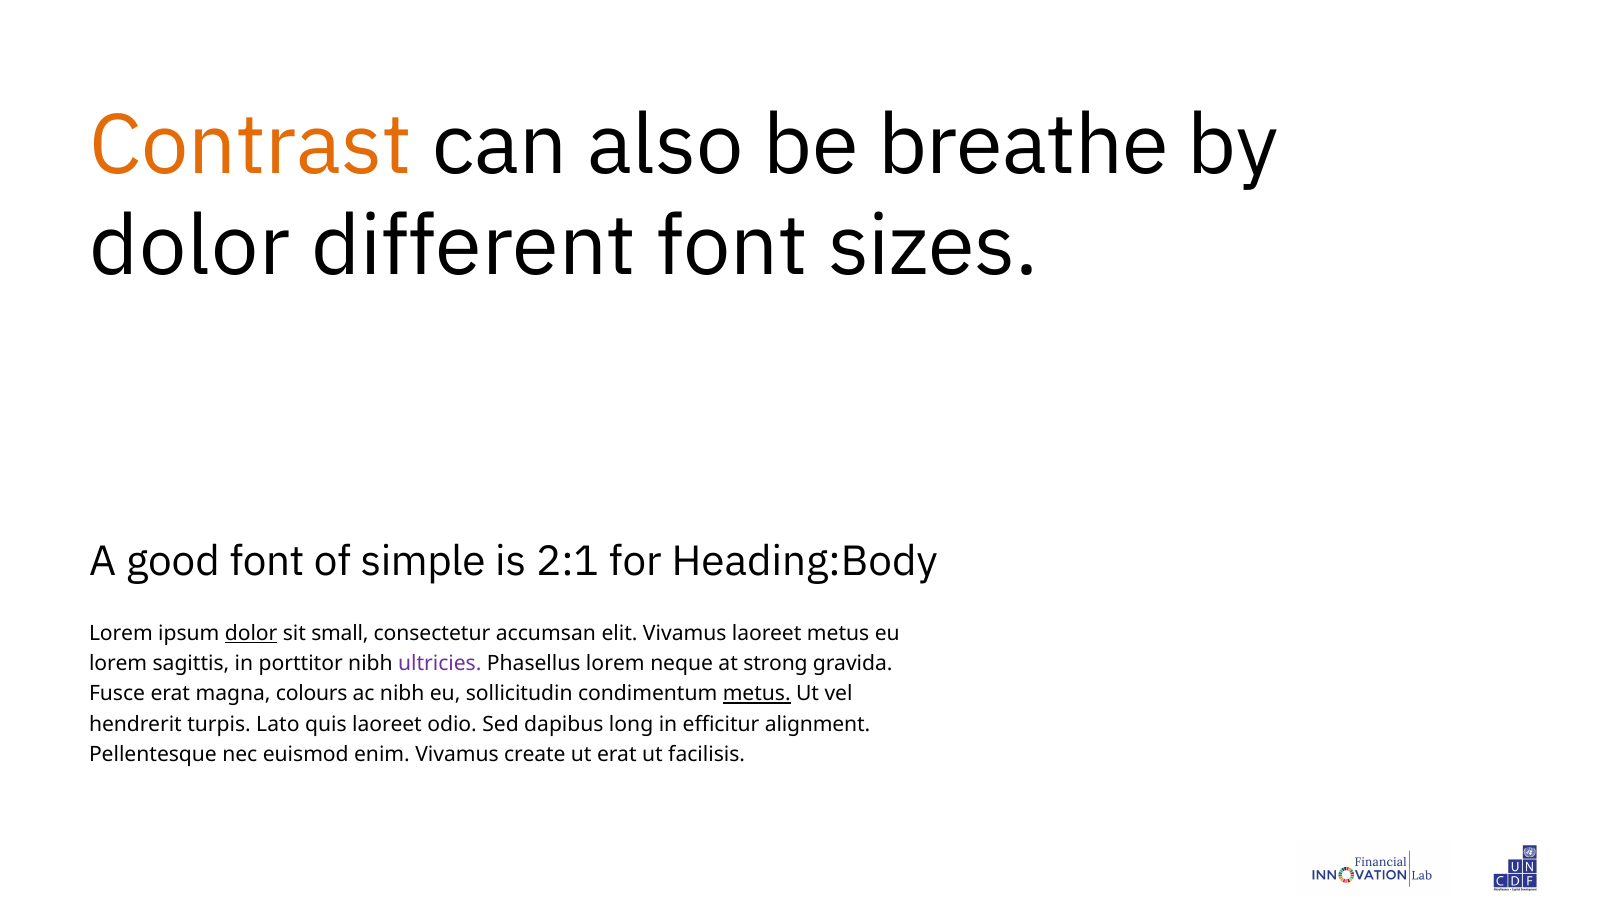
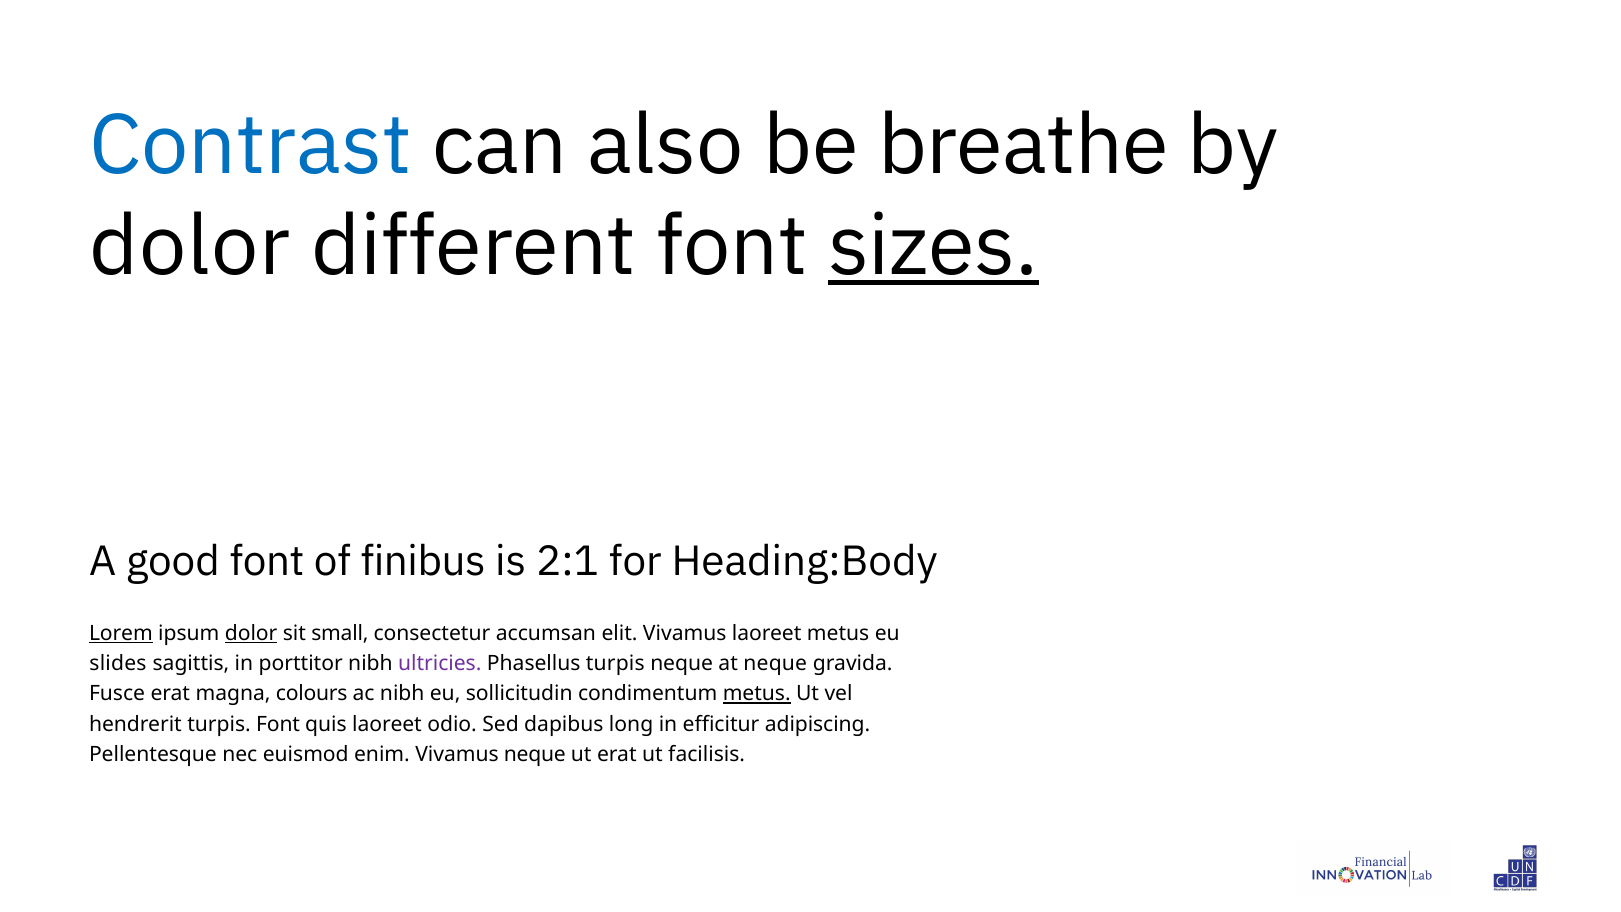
Contrast colour: orange -> blue
sizes underline: none -> present
simple: simple -> finibus
Lorem at (121, 633) underline: none -> present
lorem at (118, 663): lorem -> slides
Phasellus lorem: lorem -> turpis
at strong: strong -> neque
turpis Lato: Lato -> Font
alignment: alignment -> adipiscing
Vivamus create: create -> neque
